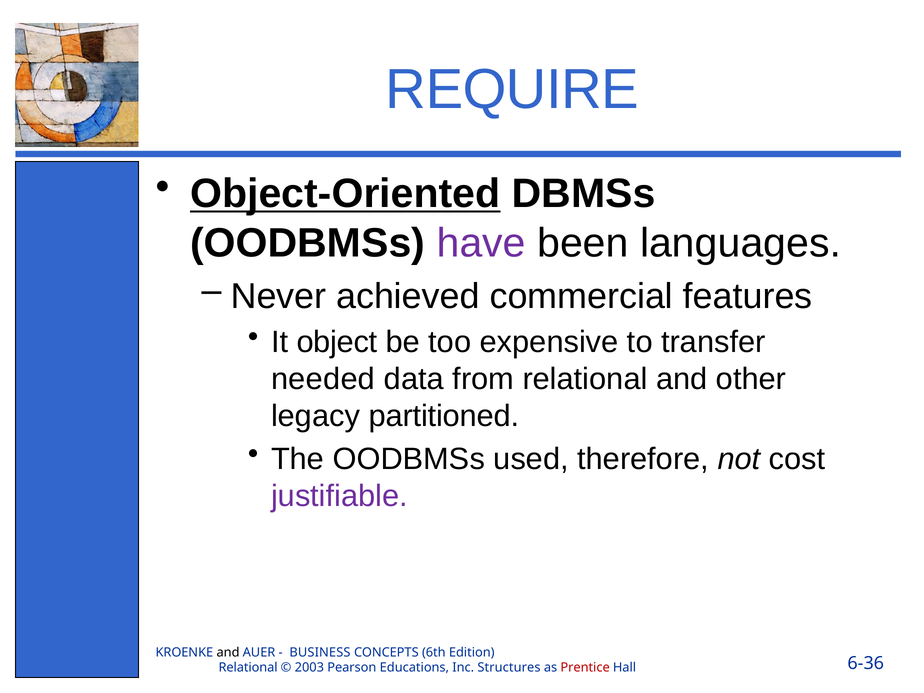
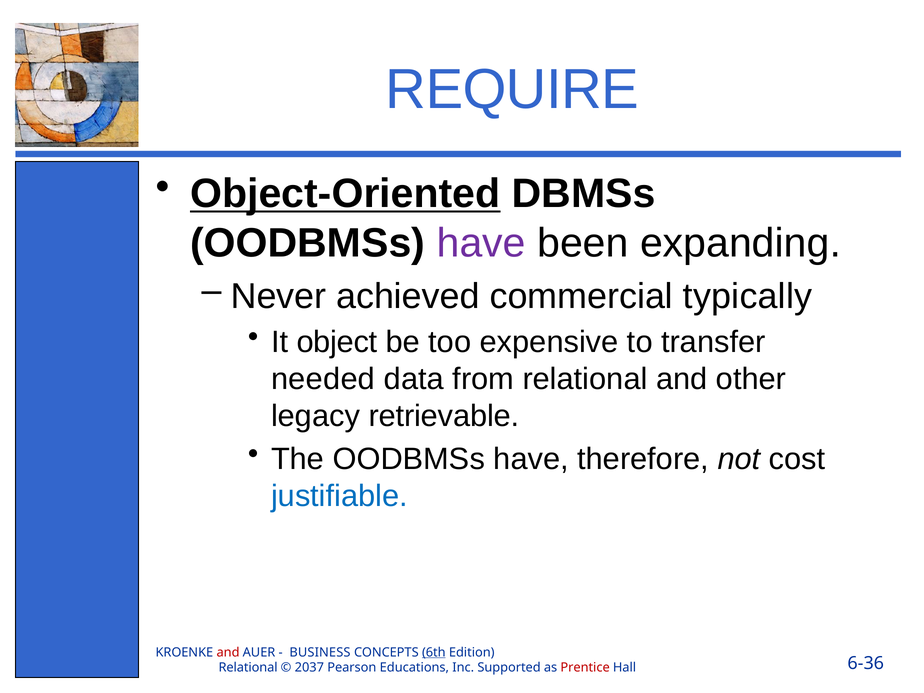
languages: languages -> expanding
features: features -> typically
partitioned: partitioned -> retrievable
The OODBMSs used: used -> have
justifiable colour: purple -> blue
and at (228, 652) colour: black -> red
6th underline: none -> present
2003: 2003 -> 2037
Structures: Structures -> Supported
